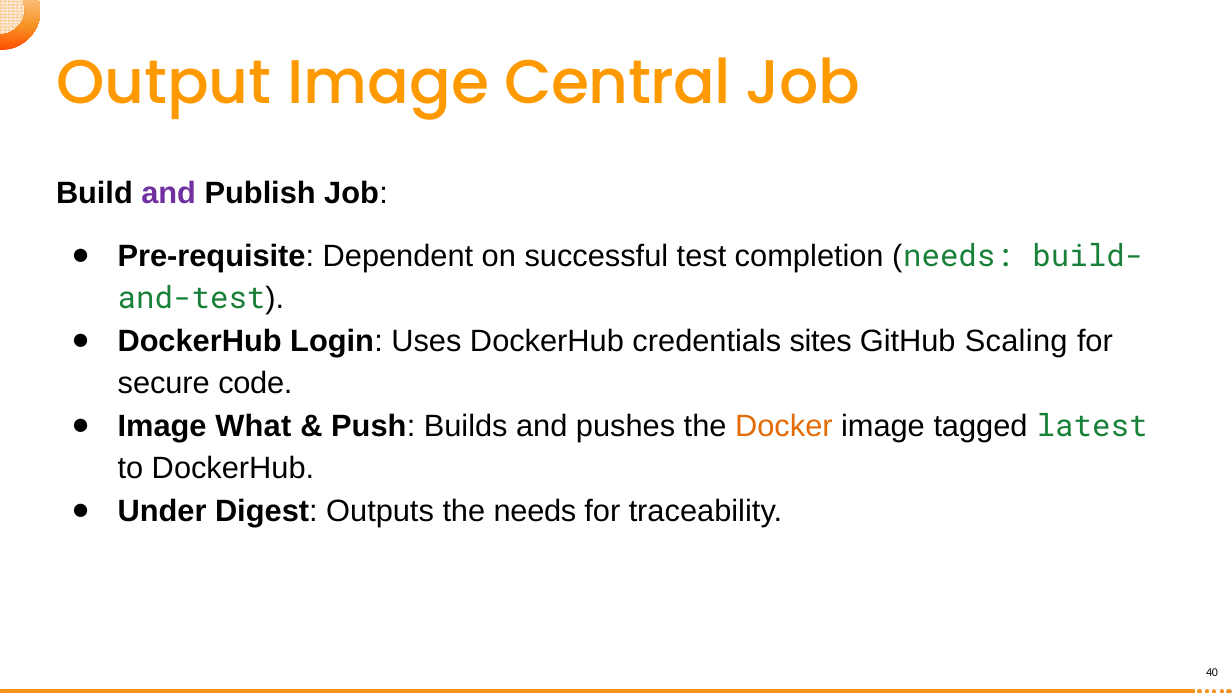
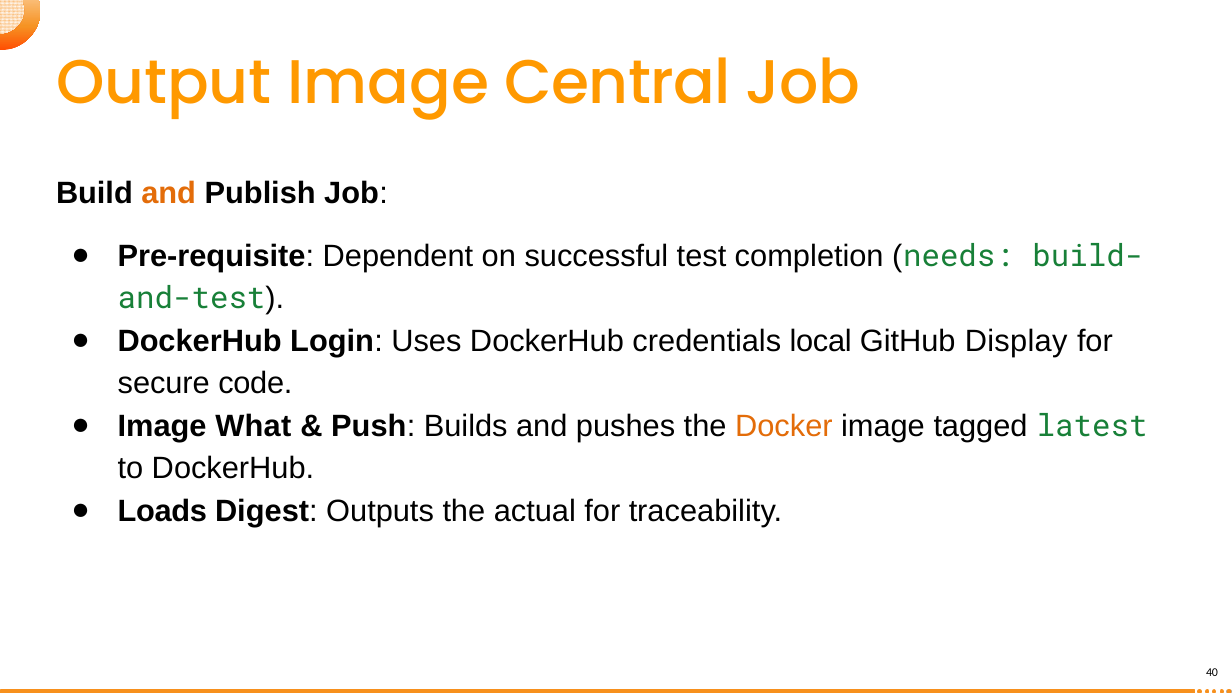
and at (169, 193) colour: purple -> orange
sites: sites -> local
Scaling: Scaling -> Display
Under: Under -> Loads
the needs: needs -> actual
